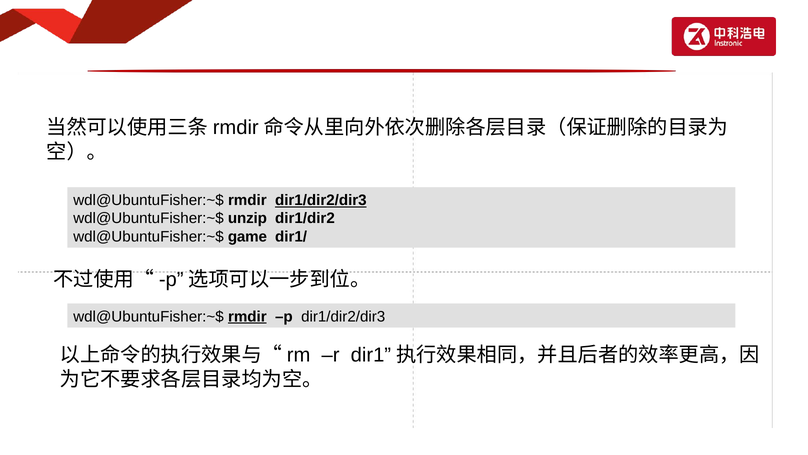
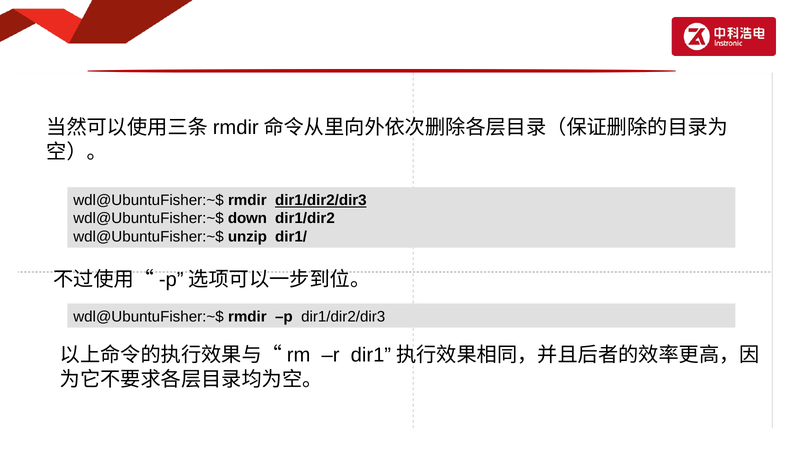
unzip: unzip -> down
game: game -> unzip
rmdir at (247, 316) underline: present -> none
